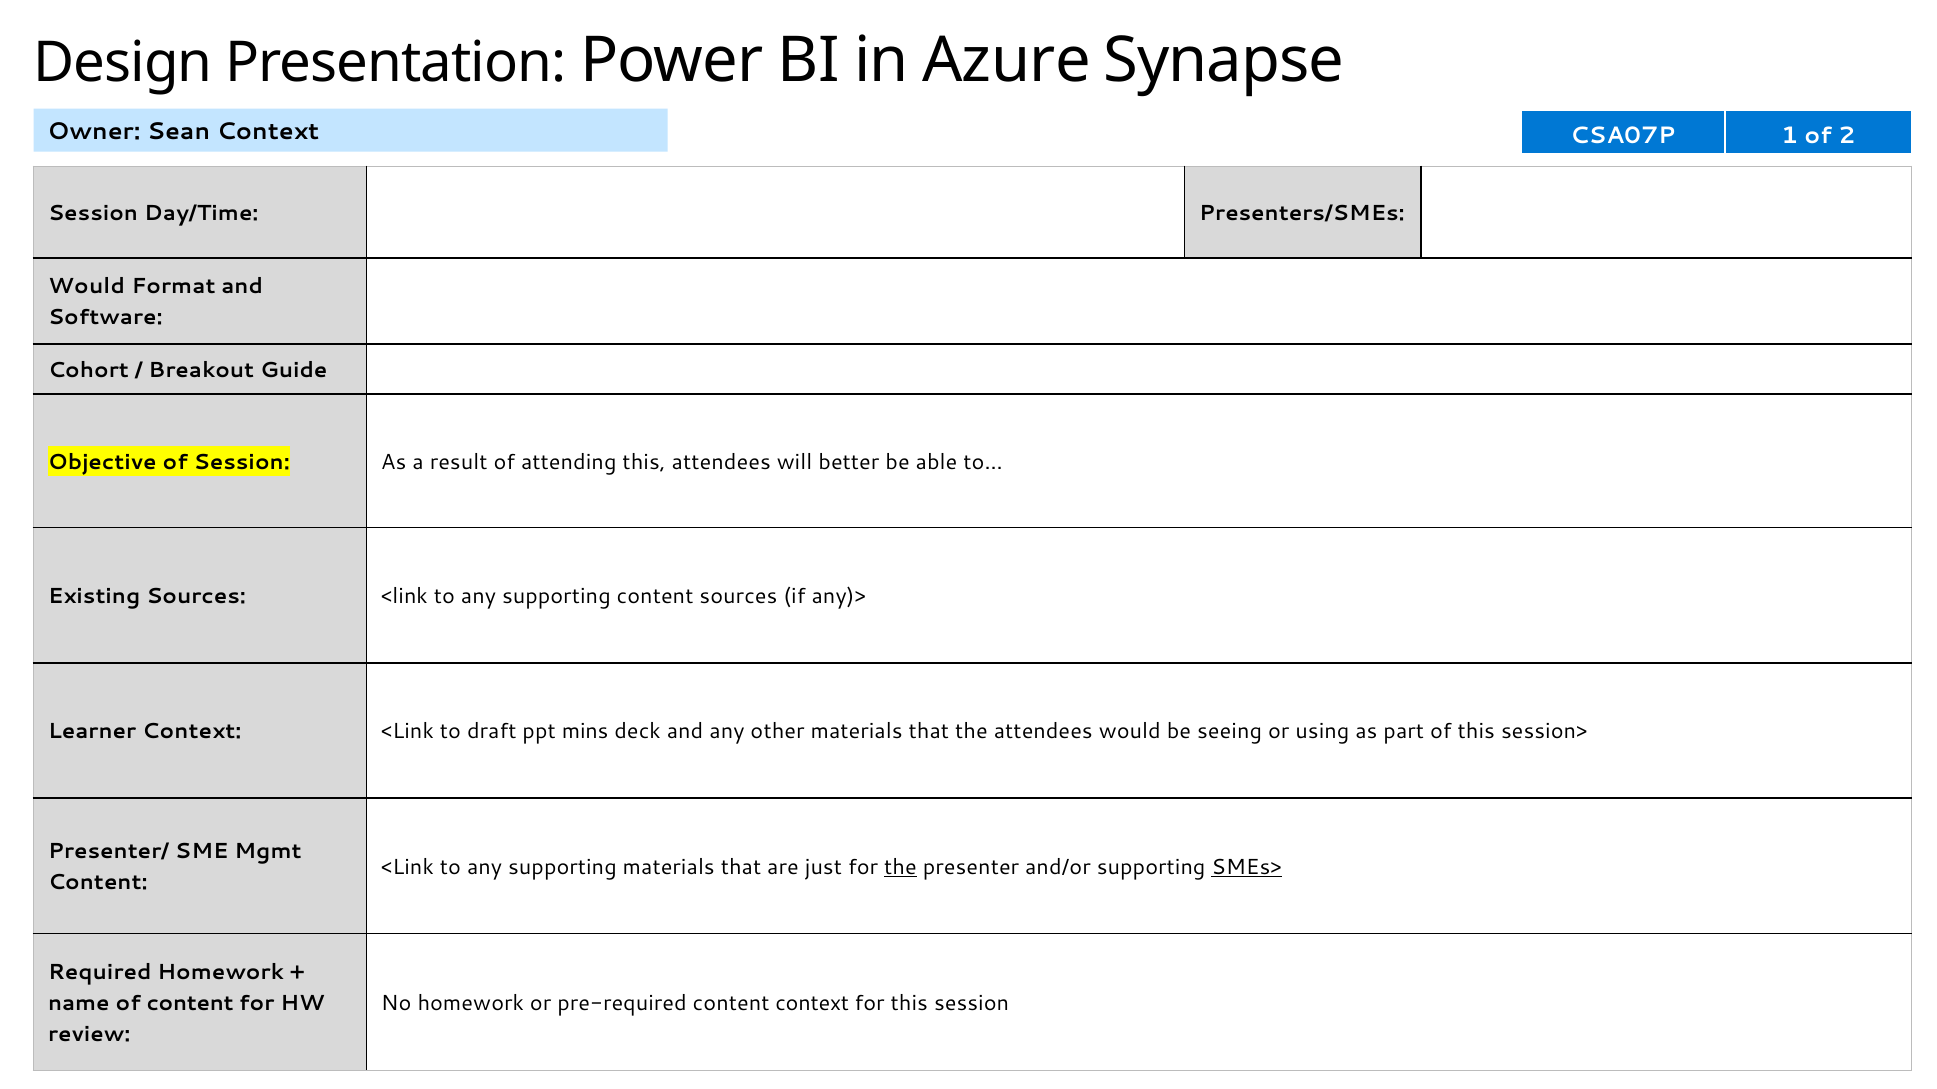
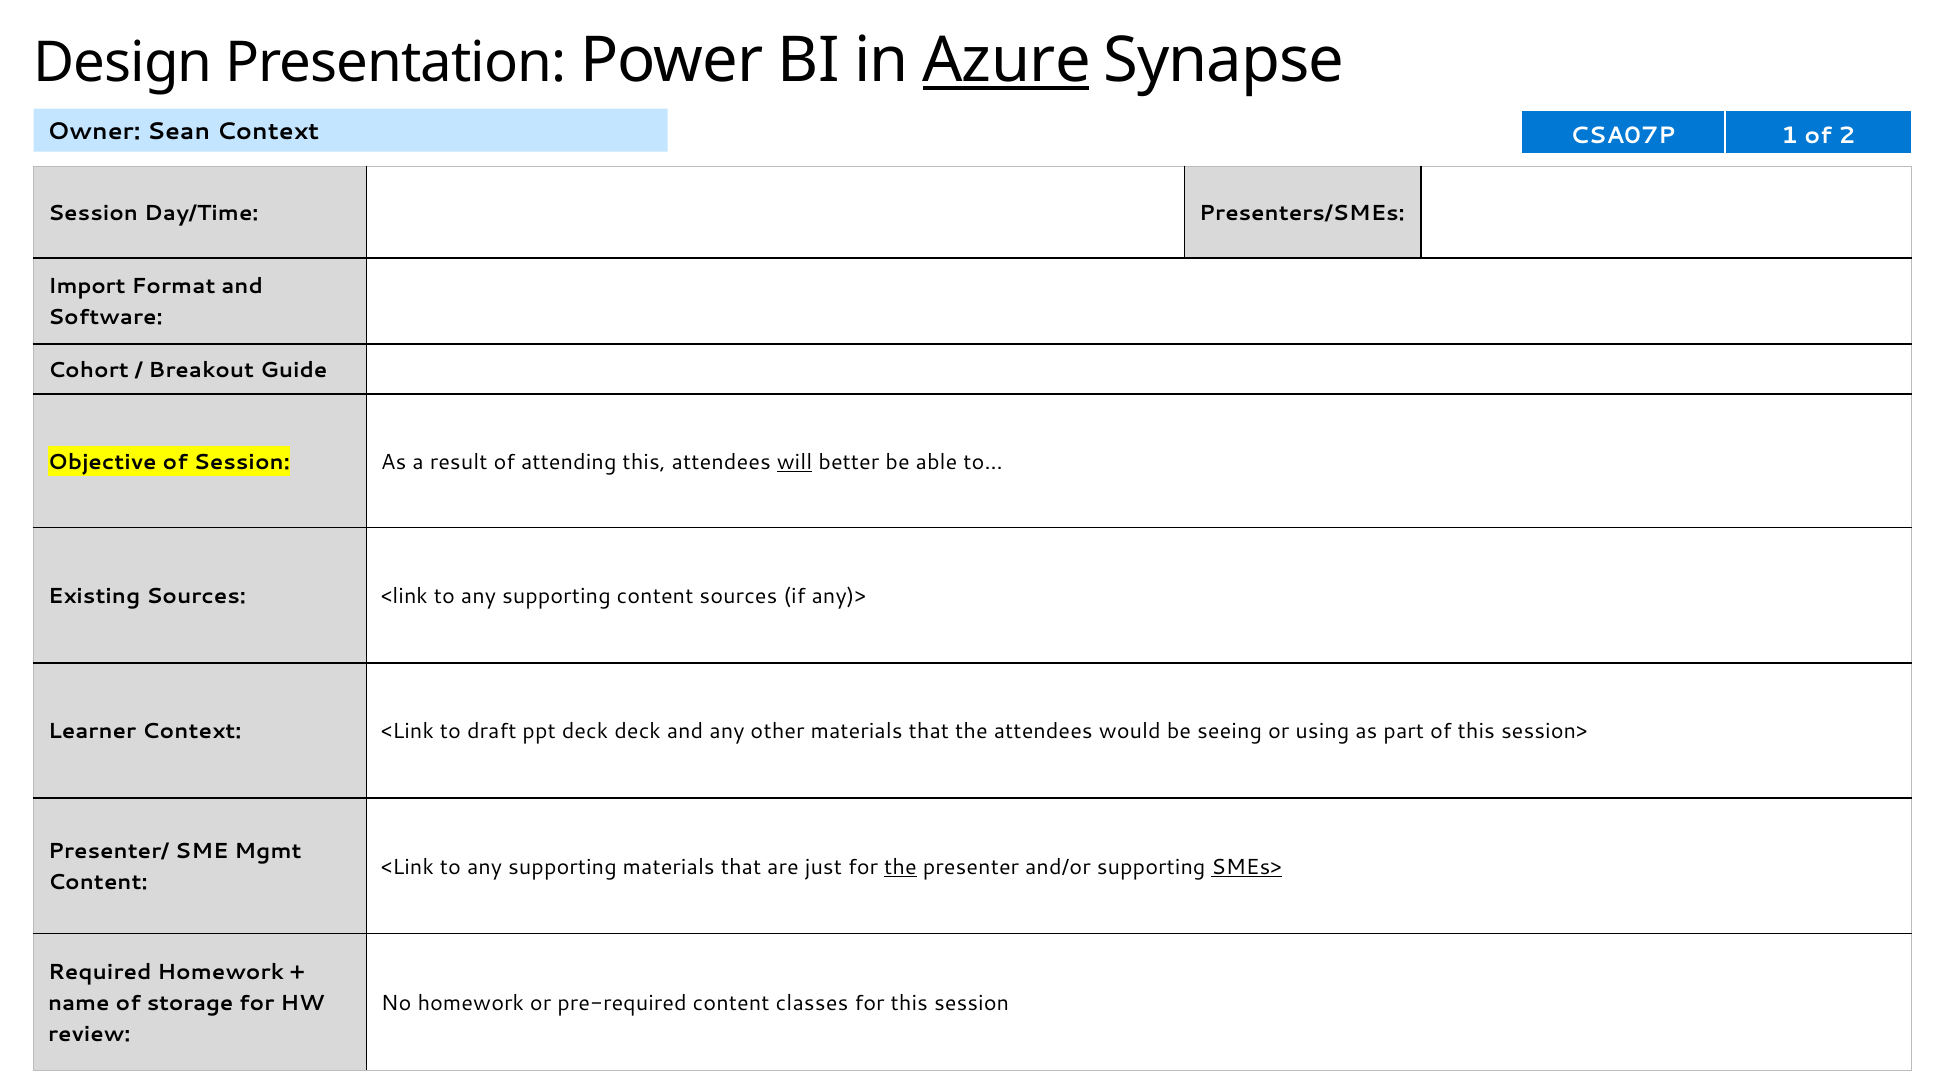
Azure underline: none -> present
Would at (87, 287): Would -> Import
will underline: none -> present
ppt mins: mins -> deck
of content: content -> storage
content context: context -> classes
